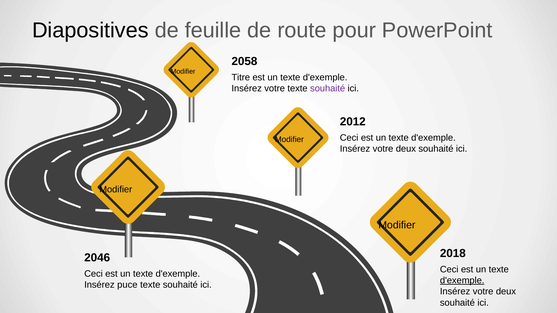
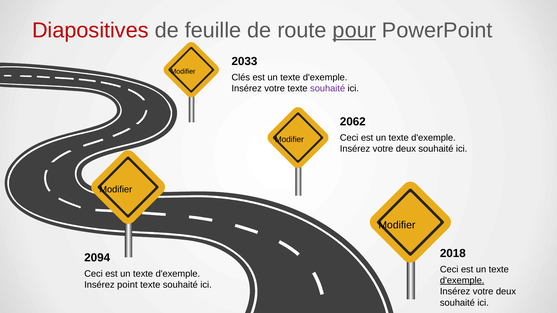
Diapositives colour: black -> red
pour underline: none -> present
2058: 2058 -> 2033
Titre: Titre -> Clés
2012: 2012 -> 2062
2046: 2046 -> 2094
puce: puce -> point
